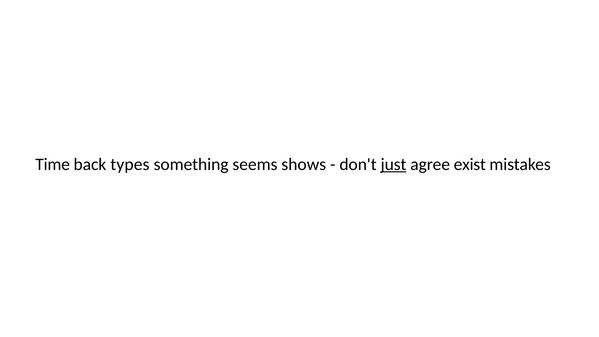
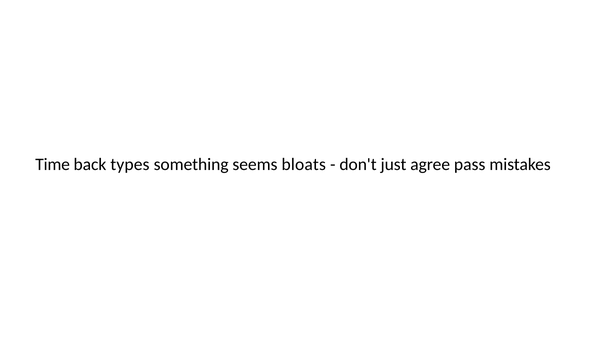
shows: shows -> bloats
just underline: present -> none
exist: exist -> pass
